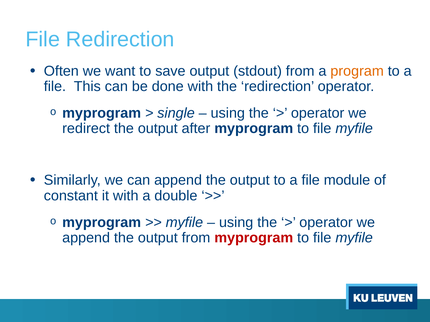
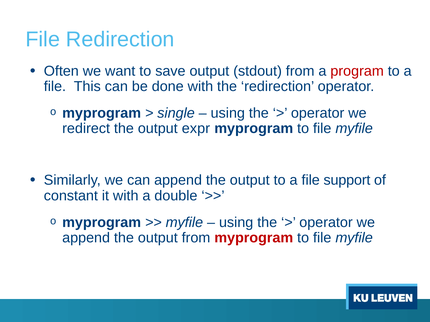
program colour: orange -> red
after: after -> expr
module: module -> support
